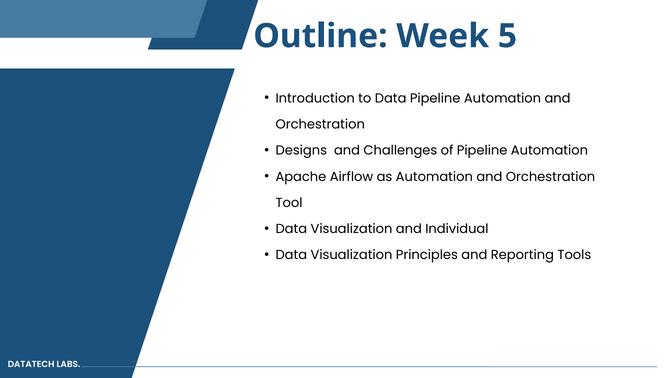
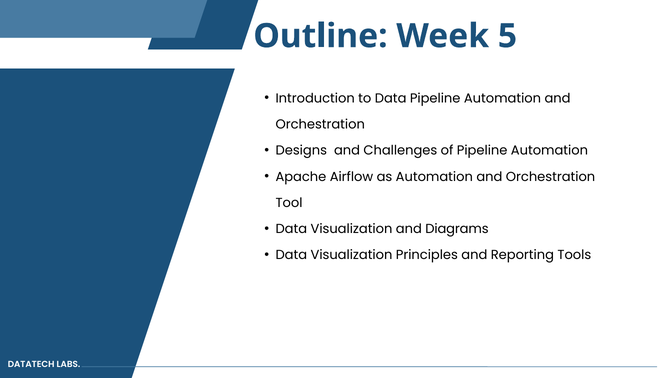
Individual: Individual -> Diagrams
